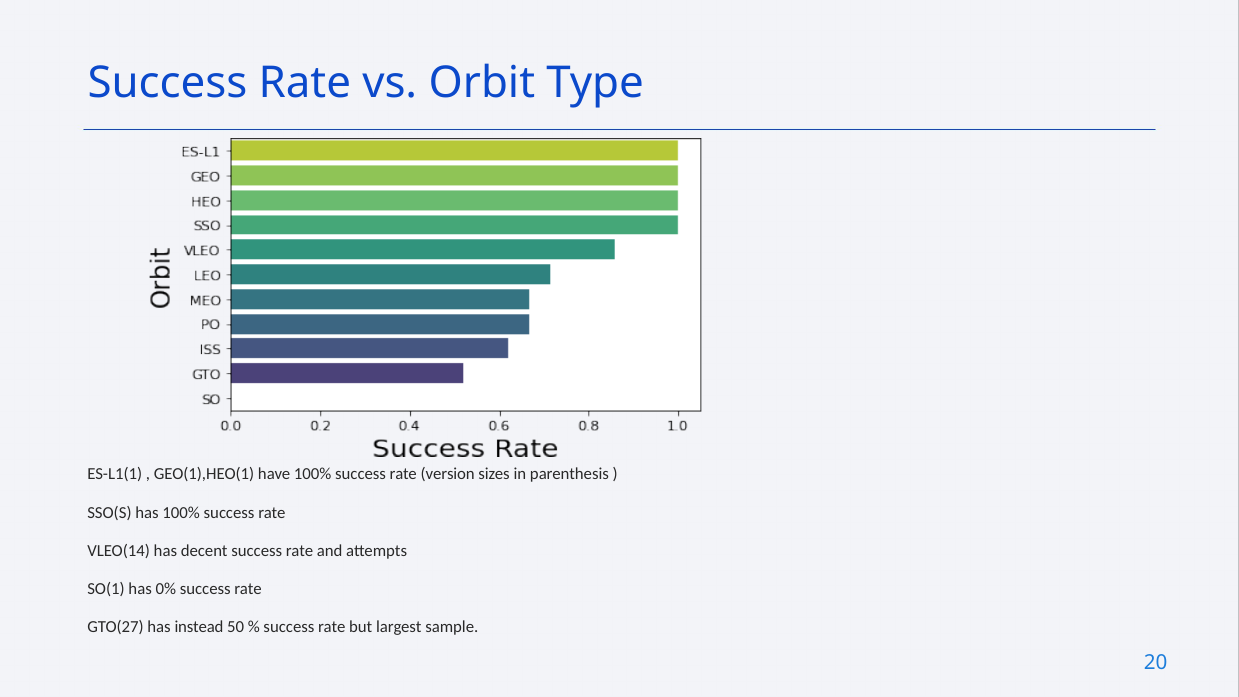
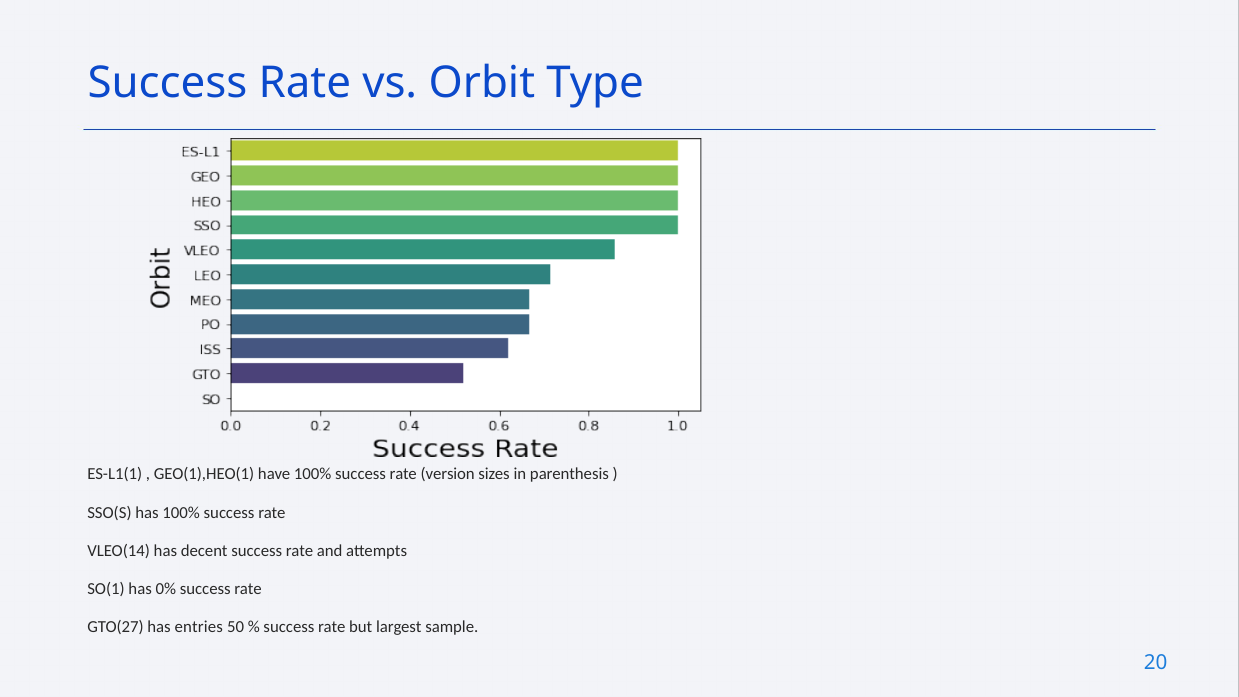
instead: instead -> entries
